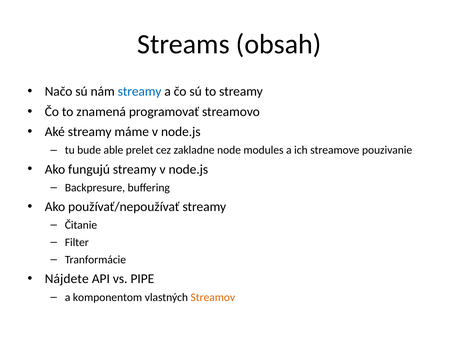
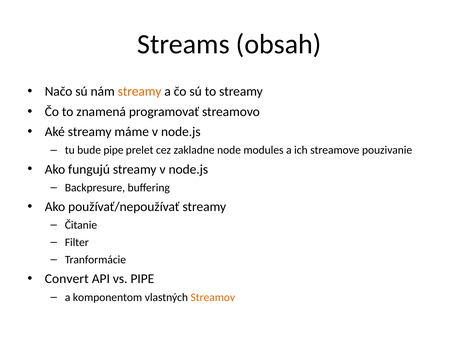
streamy at (140, 92) colour: blue -> orange
bude able: able -> pipe
Nájdete: Nájdete -> Convert
